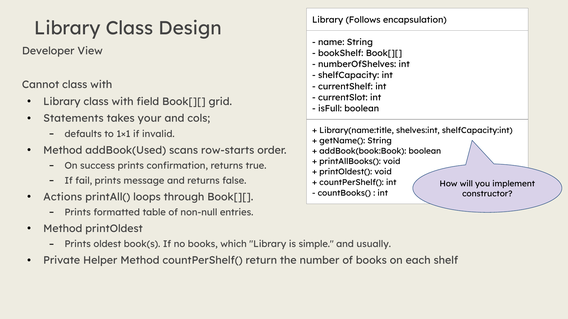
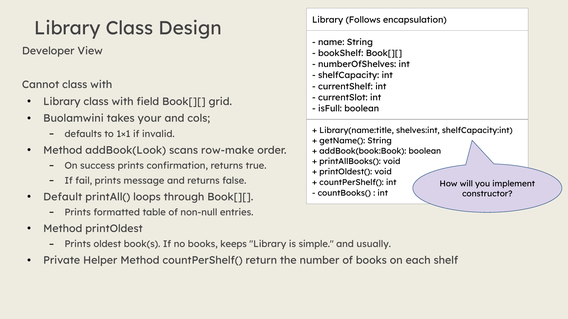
Statements: Statements -> Buolamwini
addBook(Used: addBook(Used -> addBook(Look
row-starts: row-starts -> row-make
Actions: Actions -> Default
which: which -> keeps
